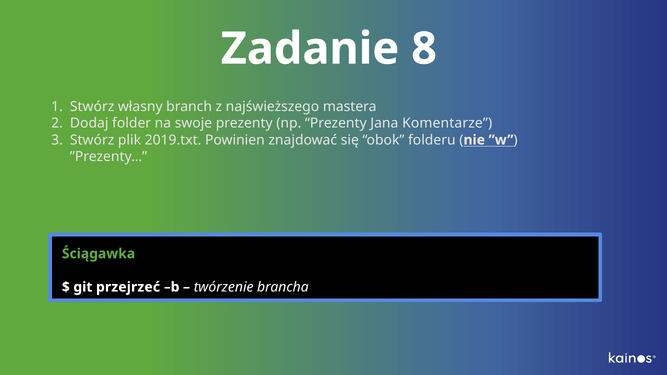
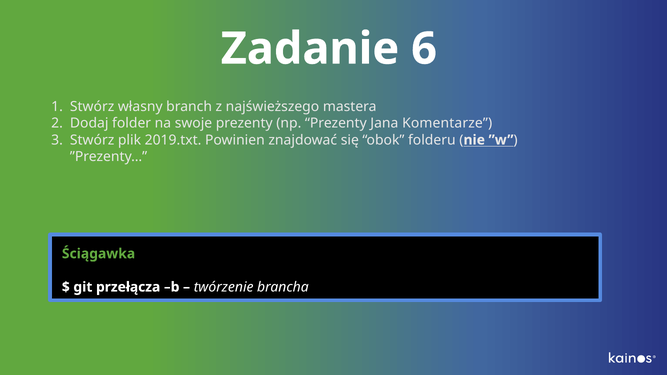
8: 8 -> 6
przejrzeć: przejrzeć -> przełącza
